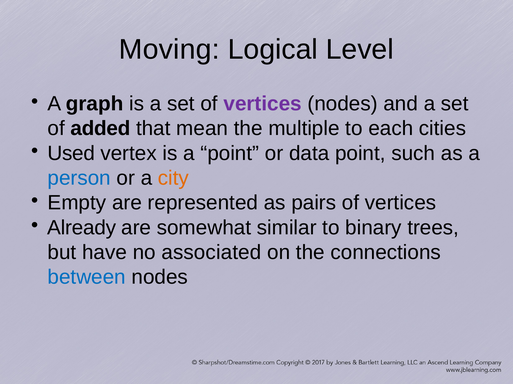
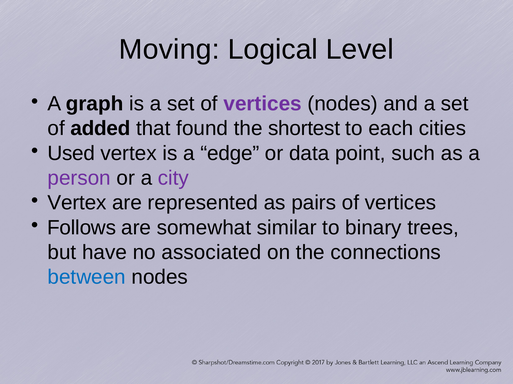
mean: mean -> found
multiple: multiple -> shortest
a point: point -> edge
person colour: blue -> purple
city colour: orange -> purple
Empty at (77, 203): Empty -> Vertex
Already: Already -> Follows
